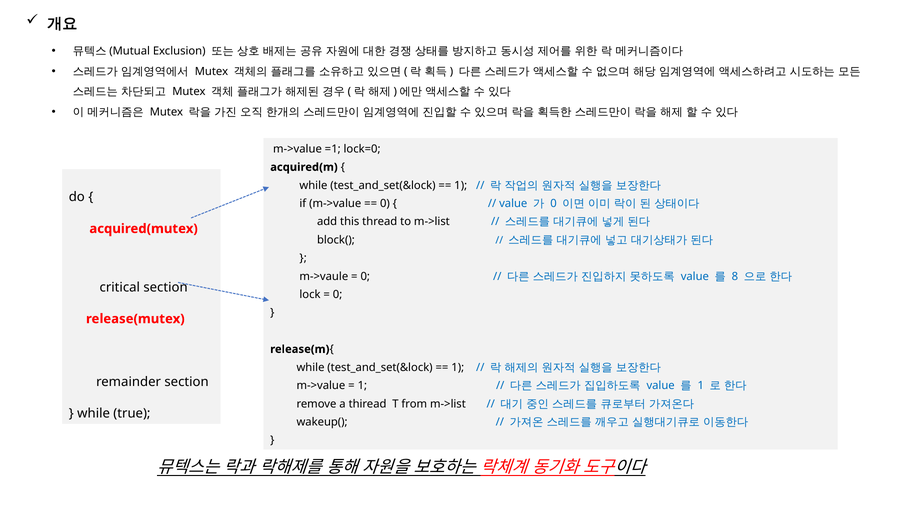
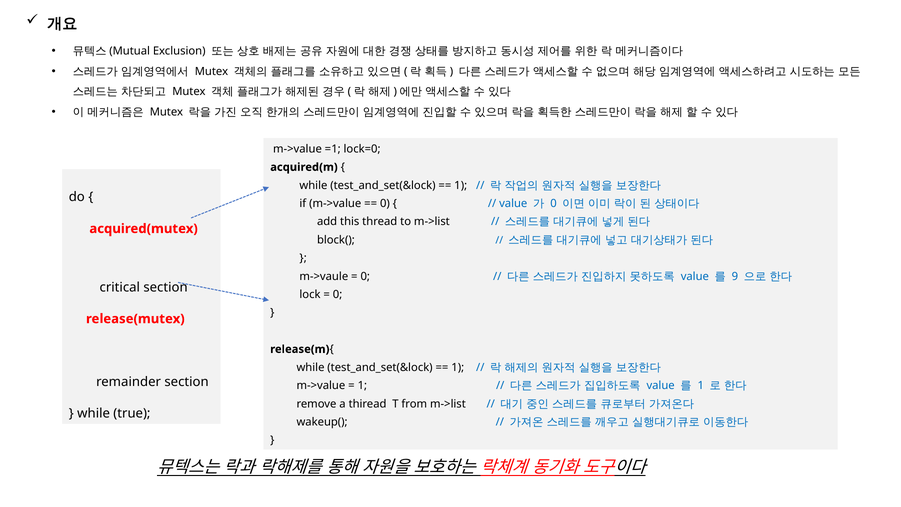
8: 8 -> 9
